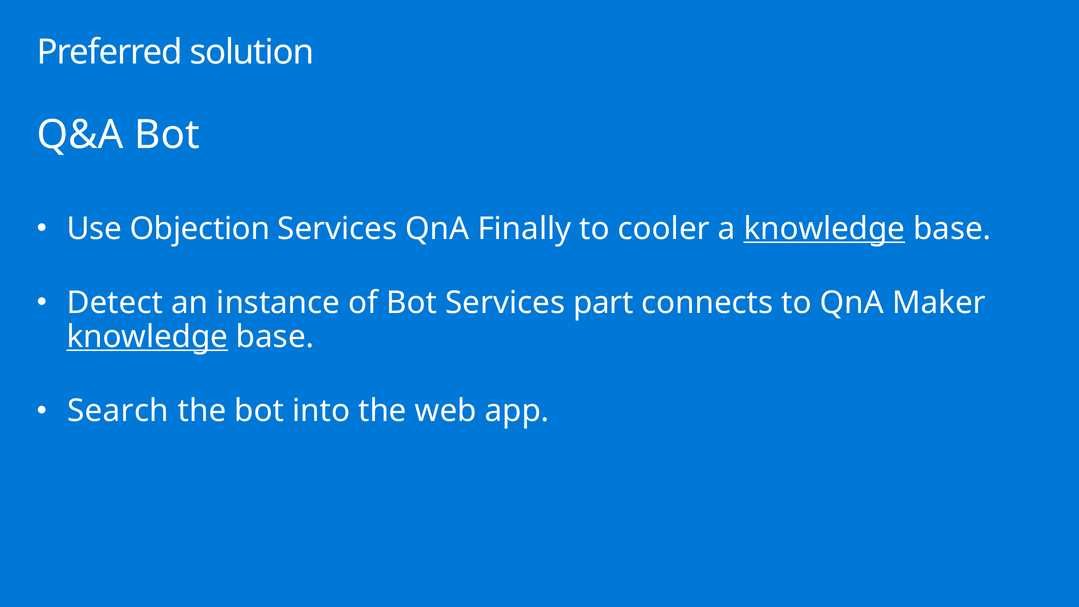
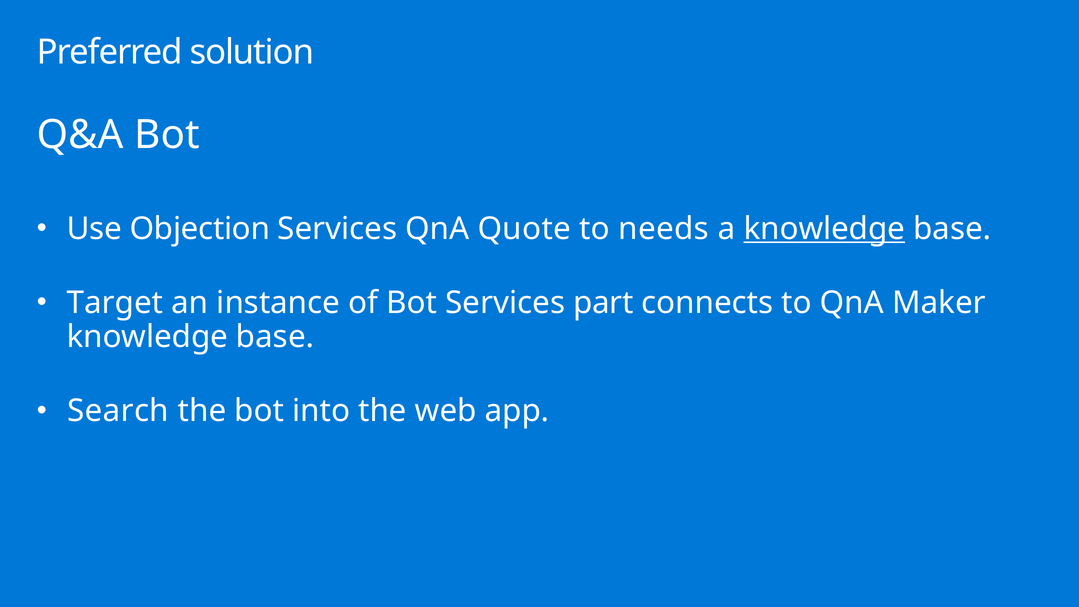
Finally: Finally -> Quote
cooler: cooler -> needs
Detect: Detect -> Target
knowledge at (147, 337) underline: present -> none
